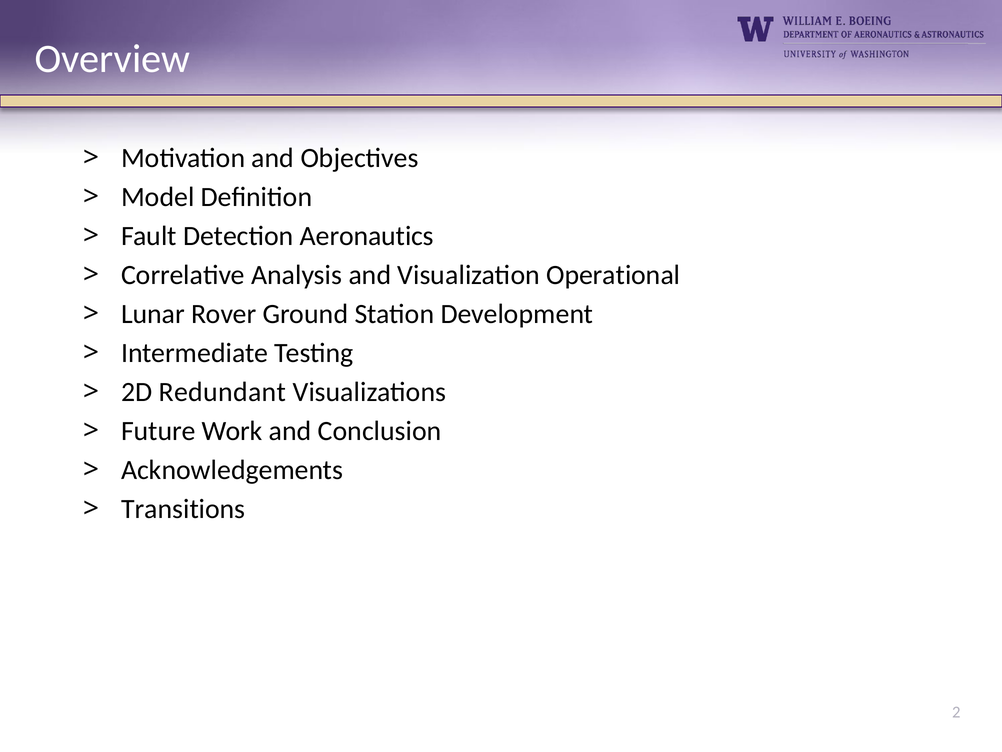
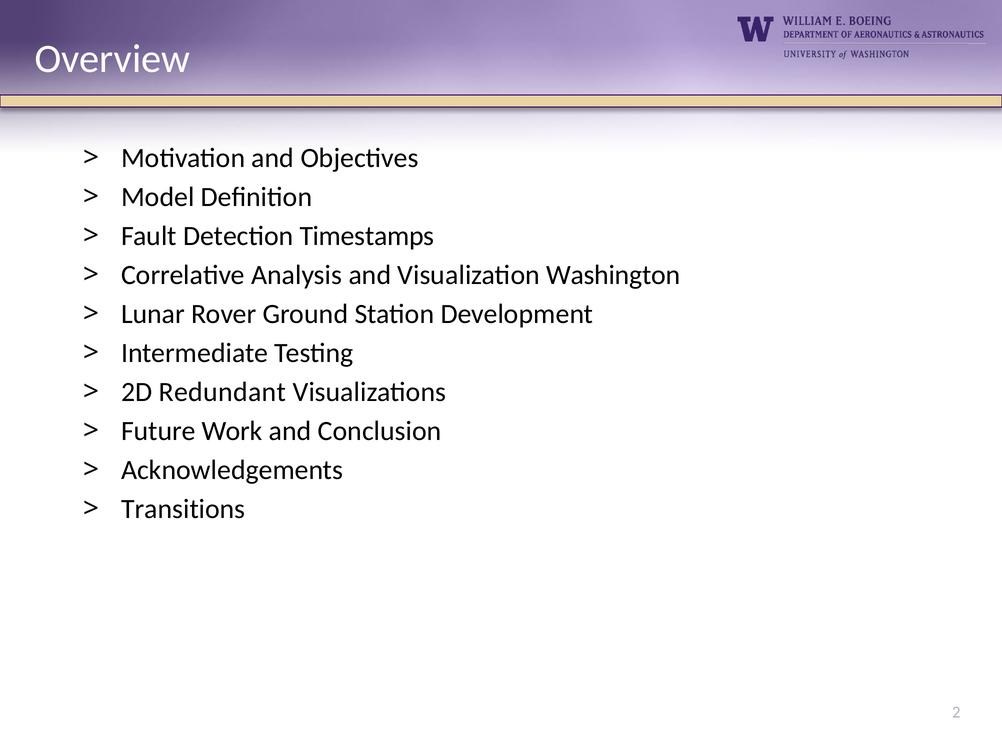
Aeronautics: Aeronautics -> Timestamps
Operational: Operational -> Washington
